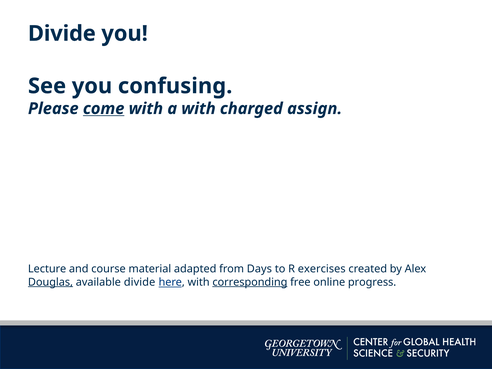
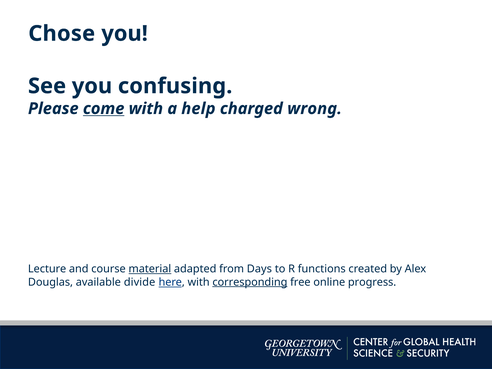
Divide at (62, 34): Divide -> Chose
a with: with -> help
assign: assign -> wrong
material underline: none -> present
exercises: exercises -> functions
Douglas underline: present -> none
